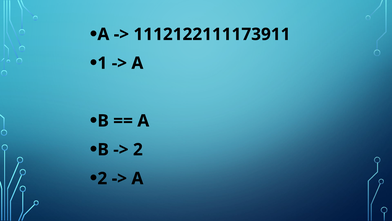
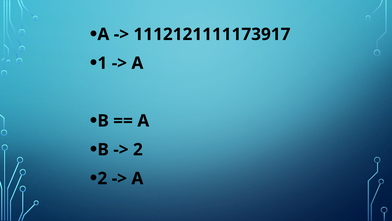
1112122111173911: 1112122111173911 -> 1112121111173917
